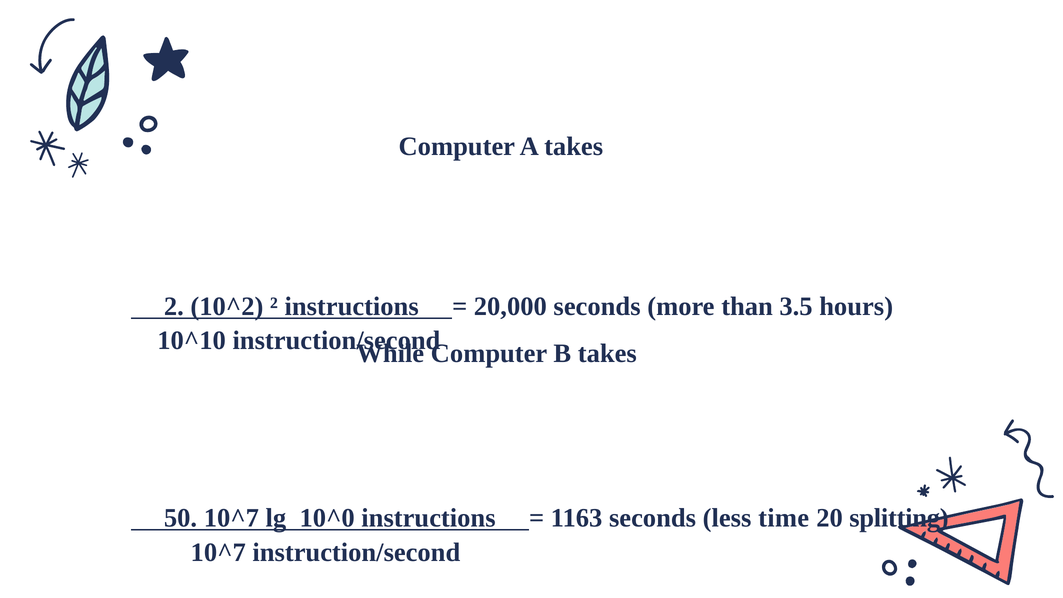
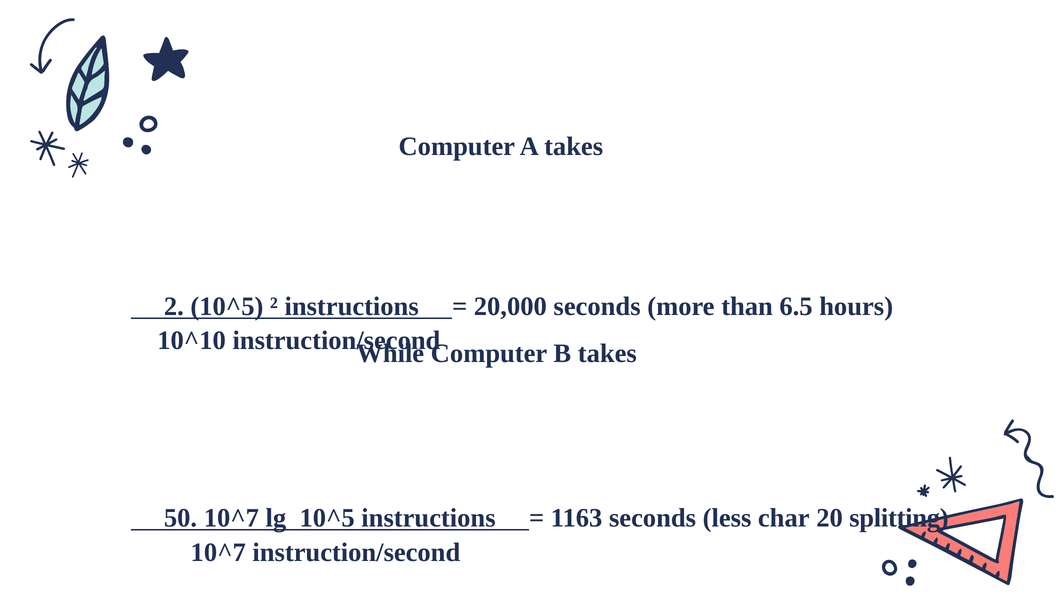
2 10^2: 10^2 -> 10^5
3.5: 3.5 -> 6.5
lg 10^0: 10^0 -> 10^5
time: time -> char
